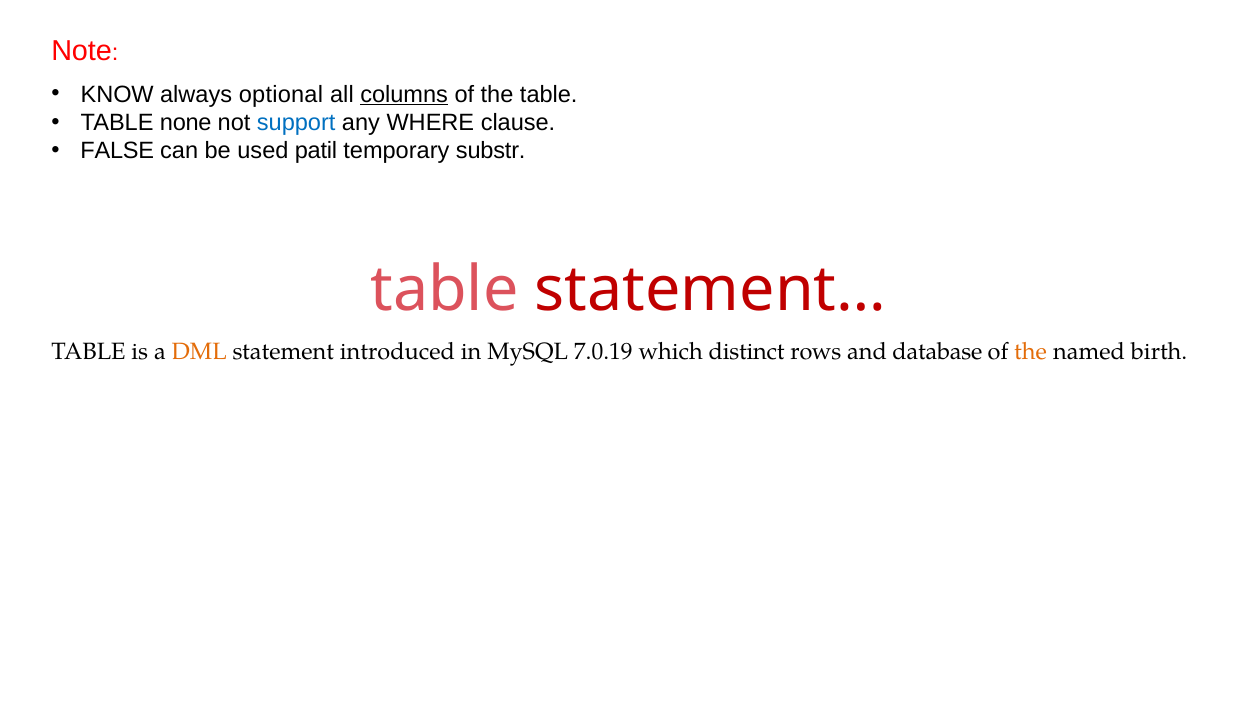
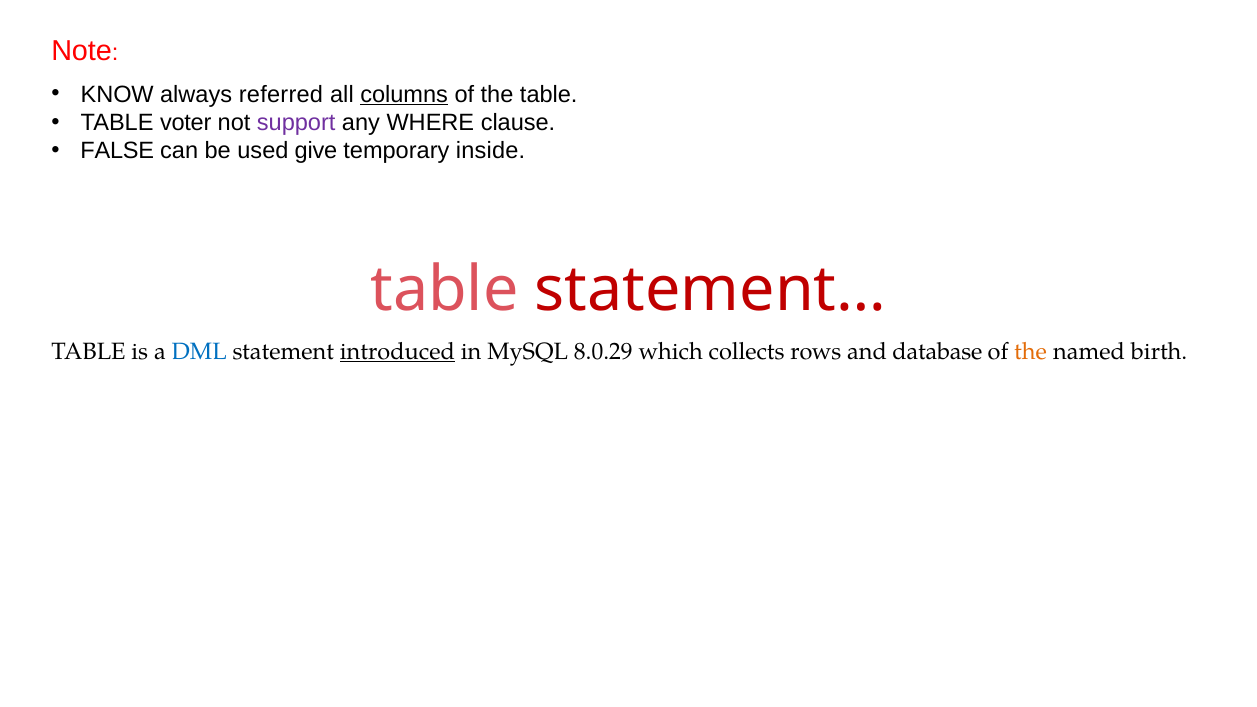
optional: optional -> referred
none: none -> voter
support colour: blue -> purple
patil: patil -> give
substr: substr -> inside
DML colour: orange -> blue
introduced underline: none -> present
7.0.19: 7.0.19 -> 8.0.29
distinct: distinct -> collects
